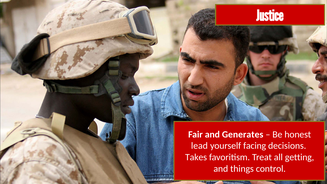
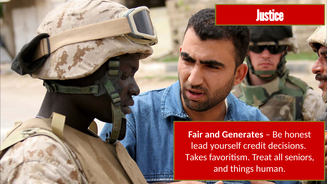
facing: facing -> credit
getting: getting -> seniors
control: control -> human
